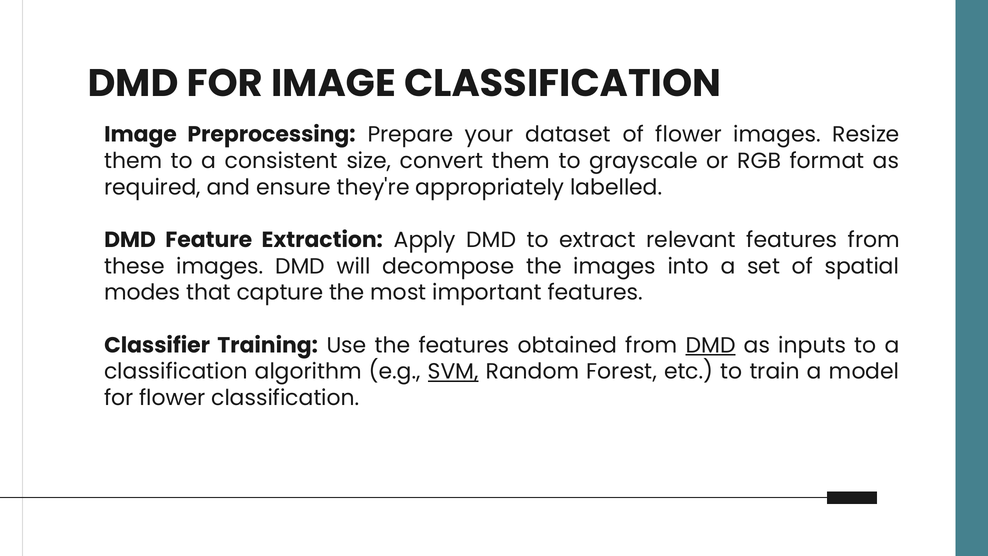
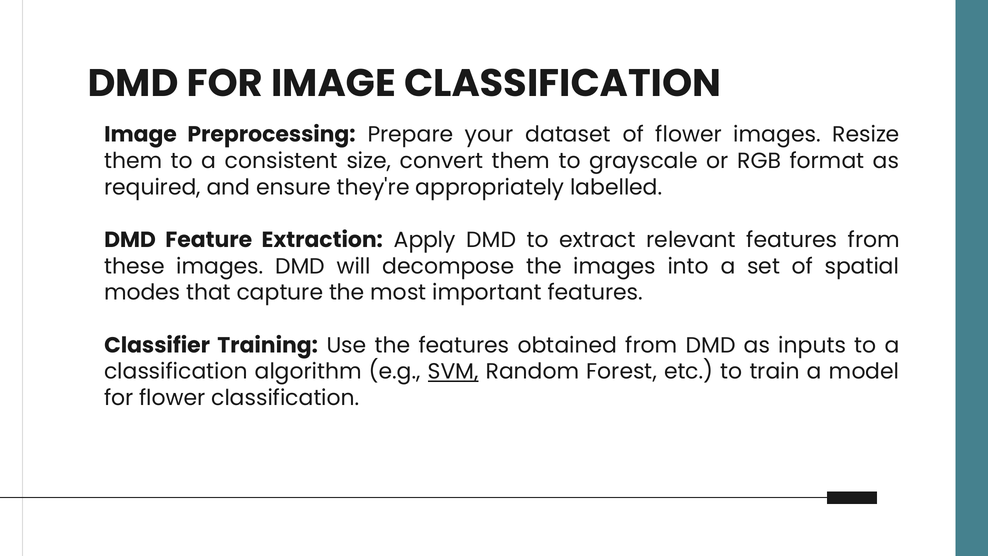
DMD at (711, 345) underline: present -> none
